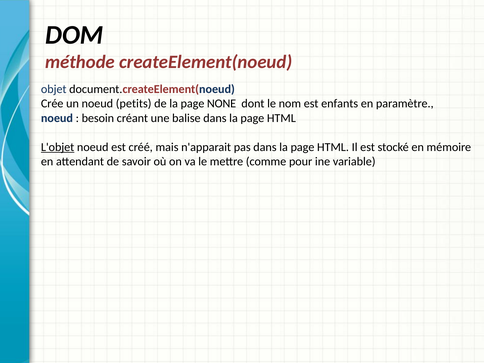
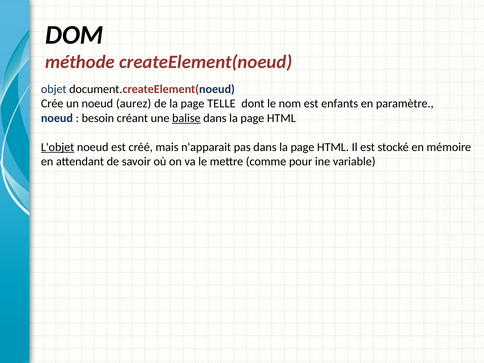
petits: petits -> aurez
NONE: NONE -> TELLE
balise underline: none -> present
